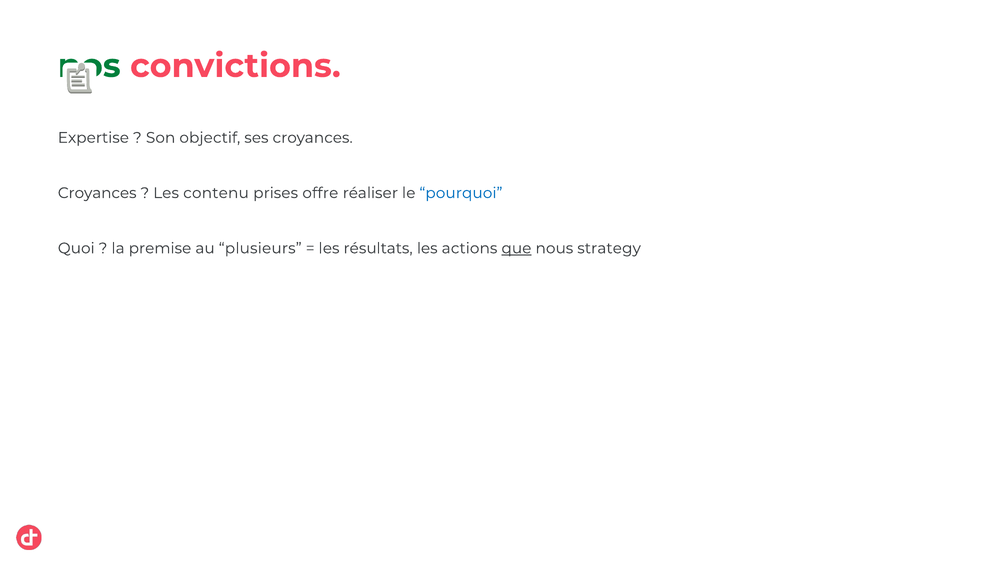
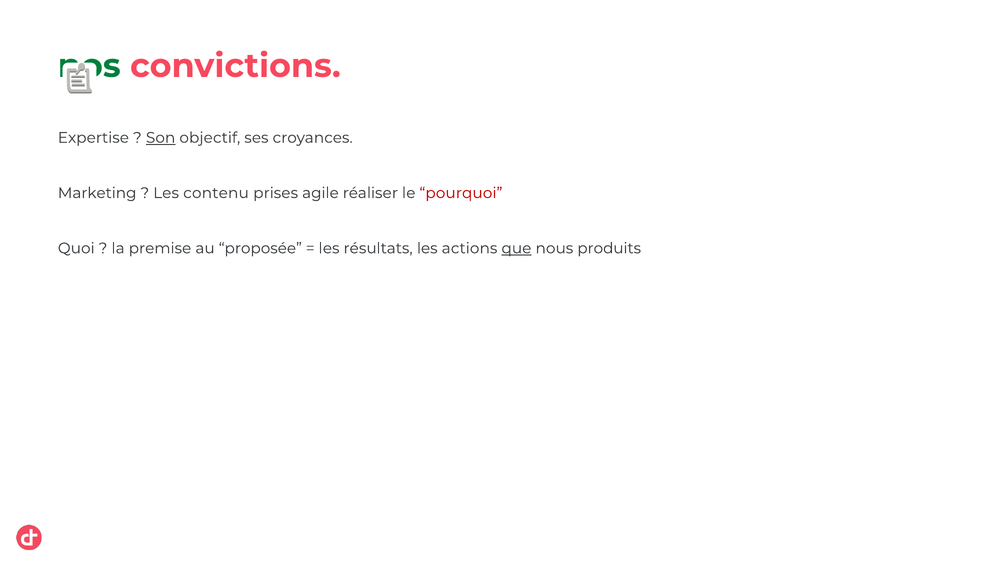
Son underline: none -> present
Croyances at (97, 193): Croyances -> Marketing
offre: offre -> agile
pourquoi colour: blue -> red
plusieurs: plusieurs -> proposée
strategy: strategy -> produits
